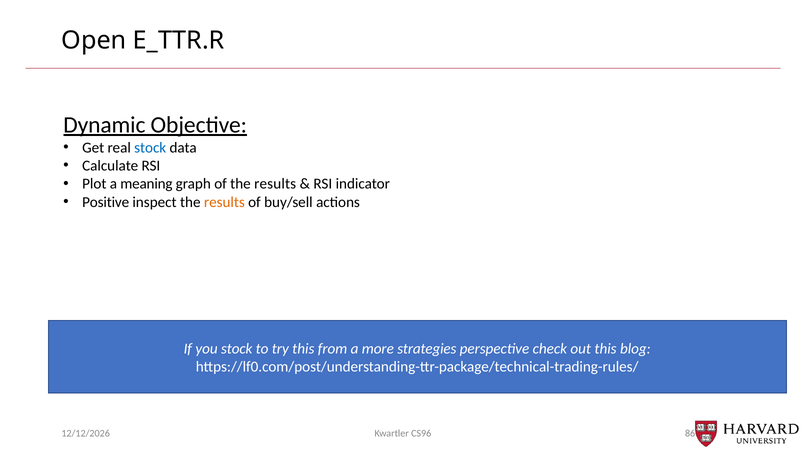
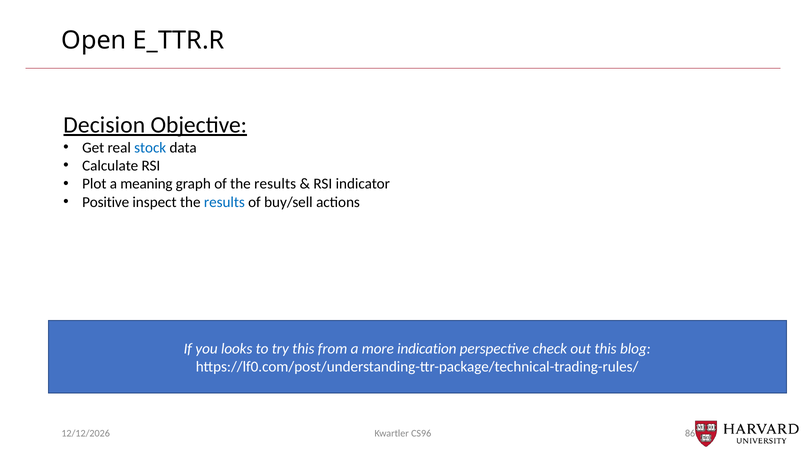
Dynamic: Dynamic -> Decision
results at (224, 202) colour: orange -> blue
you stock: stock -> looks
strategies: strategies -> indication
